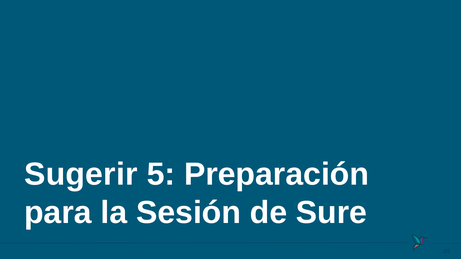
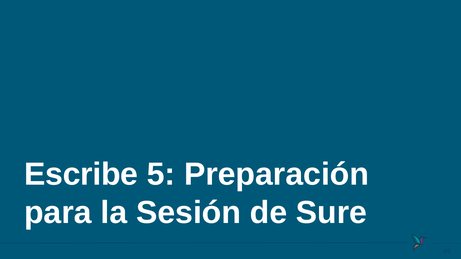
Sugerir: Sugerir -> Escribe
